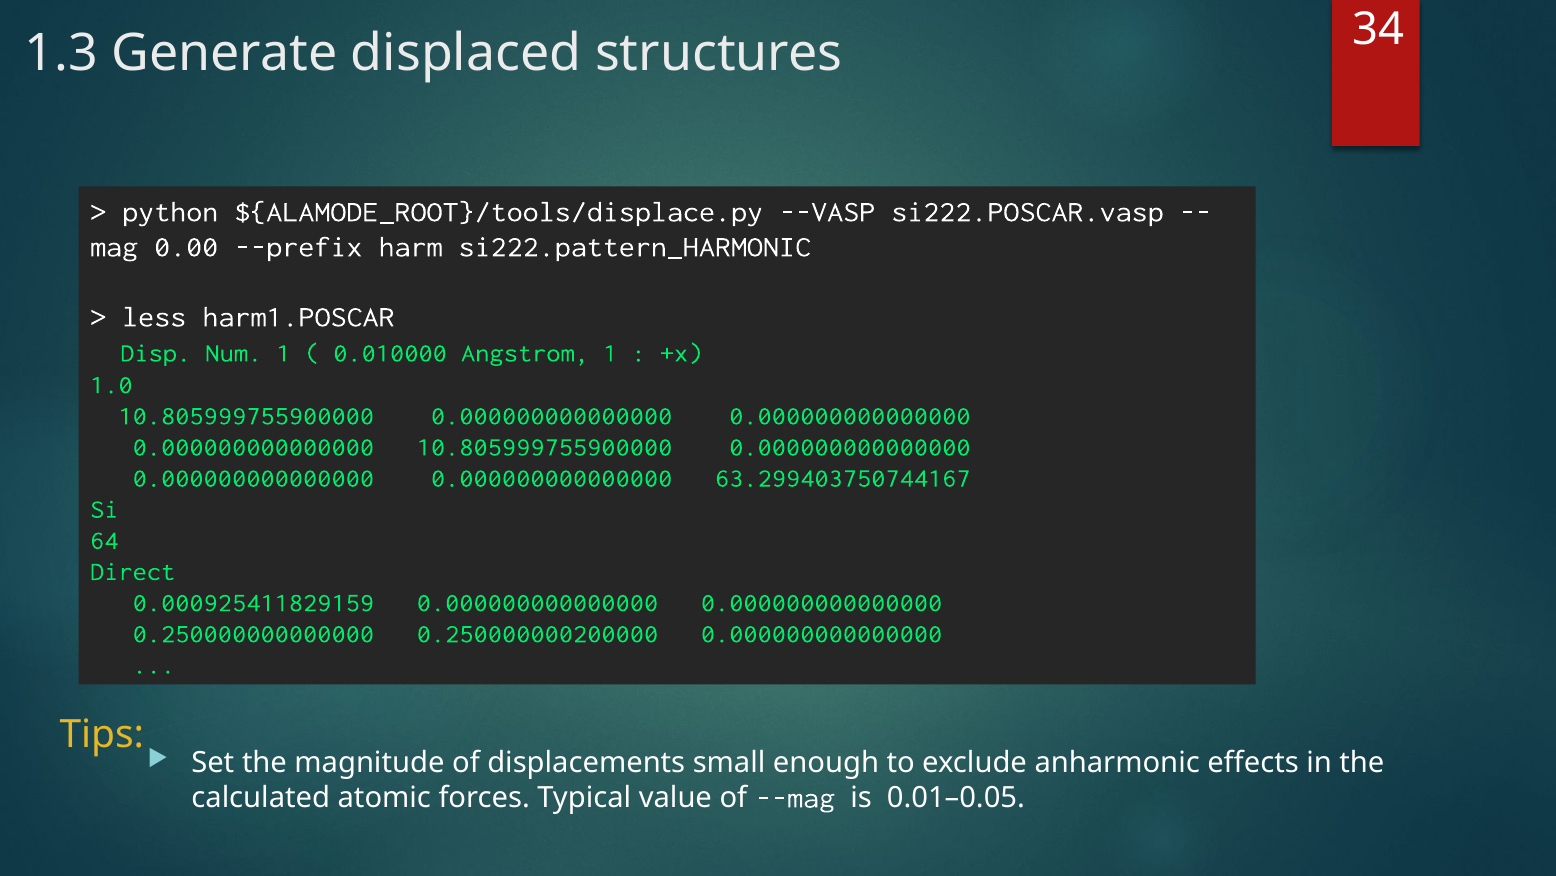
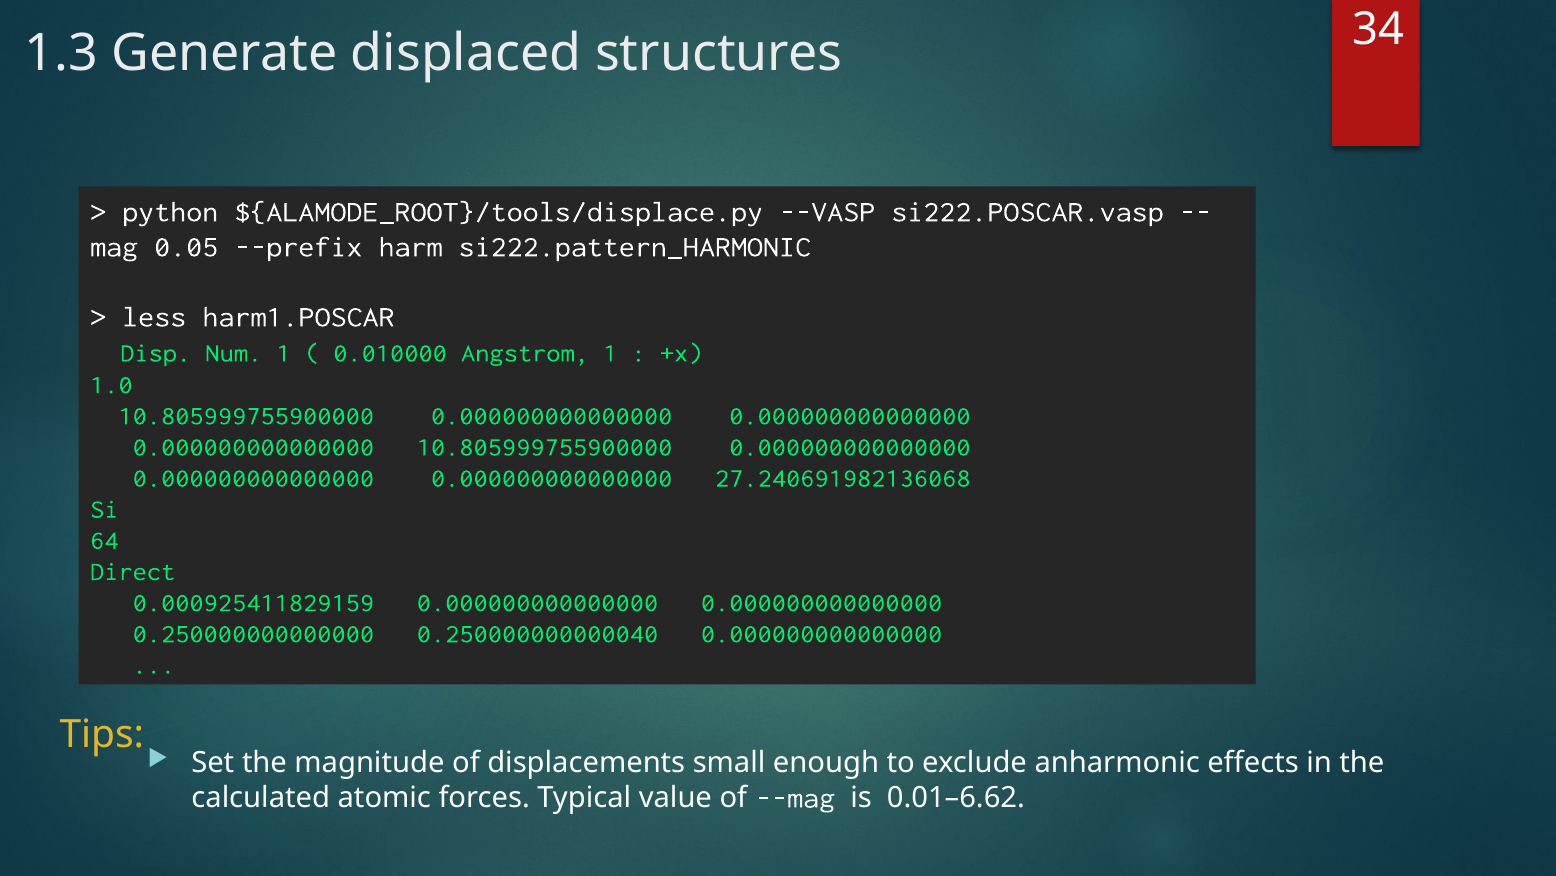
0.00: 0.00 -> 0.05
63.299403750744167: 63.299403750744167 -> 27.240691982136068
0.250000000200000: 0.250000000200000 -> 0.250000000000040
0.01–0.05: 0.01–0.05 -> 0.01–6.62
